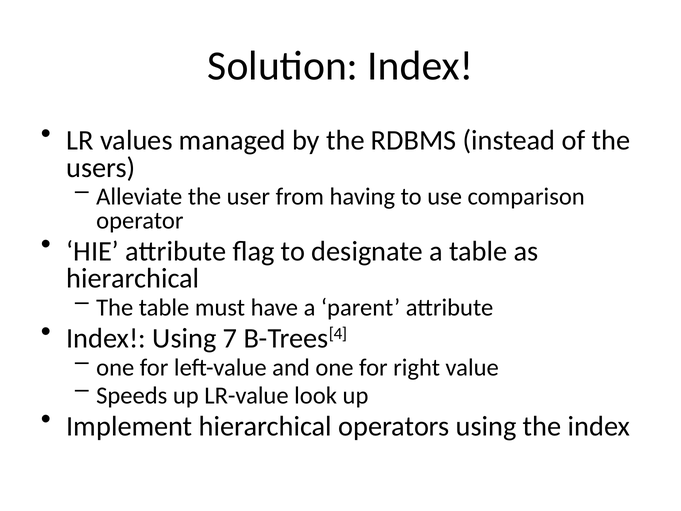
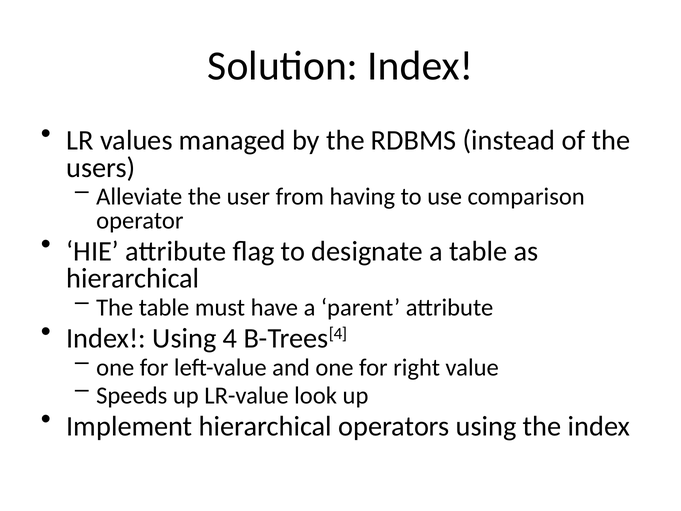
7: 7 -> 4
